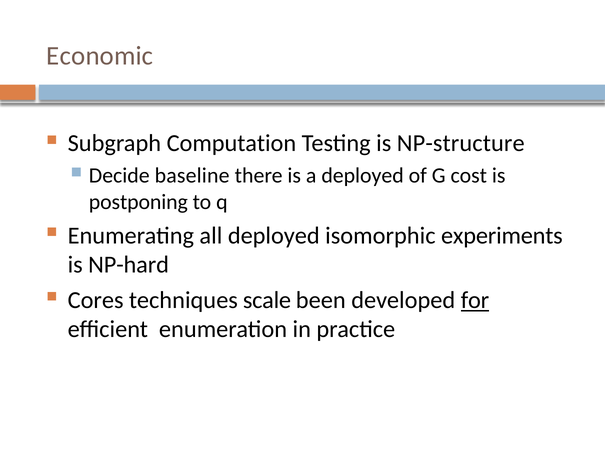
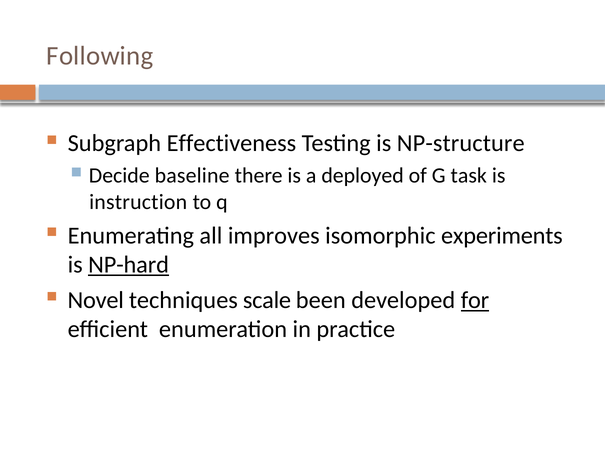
Economic: Economic -> Following
Computation: Computation -> Effectiveness
cost: cost -> task
postponing: postponing -> instruction
all deployed: deployed -> improves
NP-hard underline: none -> present
Cores: Cores -> Novel
